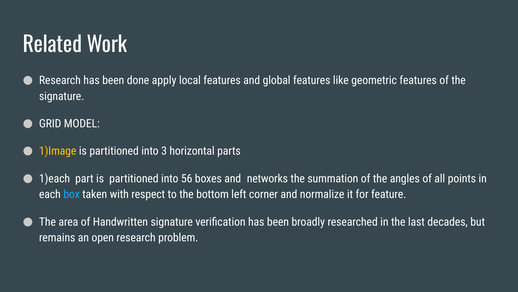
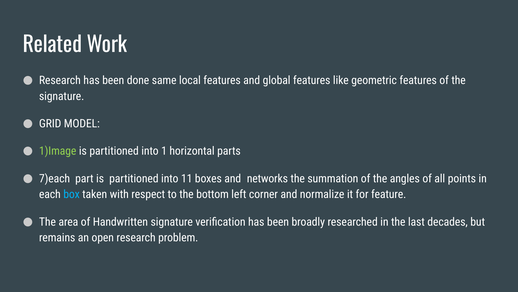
apply: apply -> same
1)Image colour: yellow -> light green
3: 3 -> 1
1)each: 1)each -> 7)each
56: 56 -> 11
